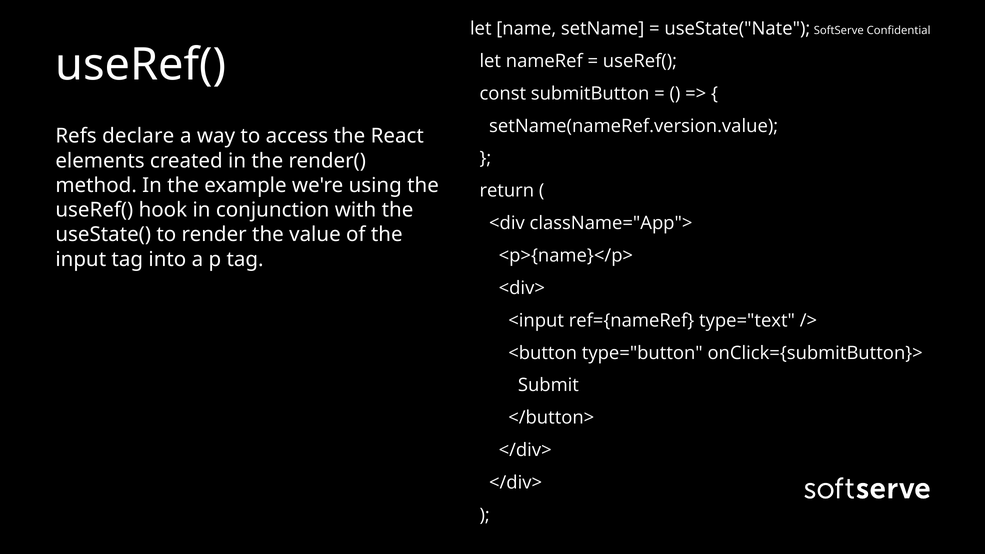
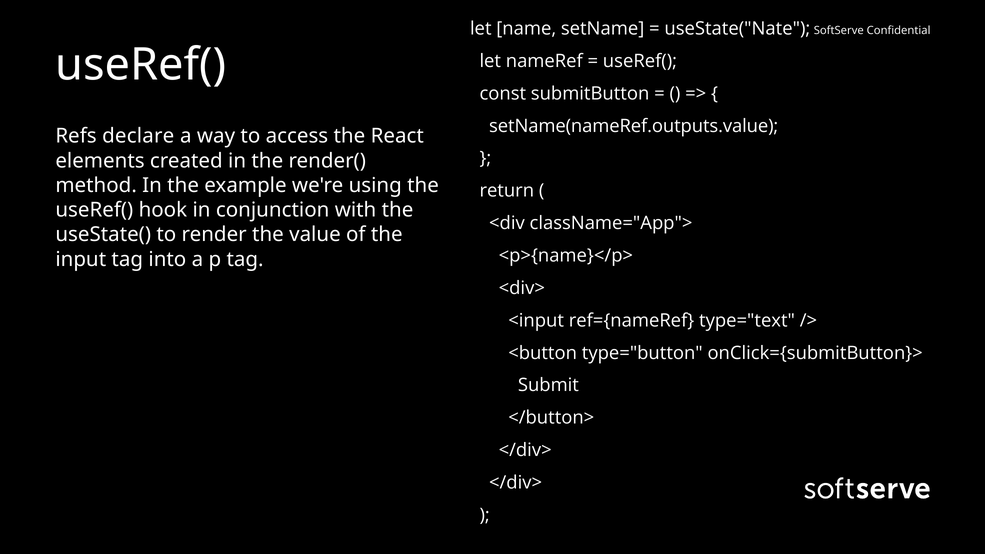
setName(nameRef.version.value: setName(nameRef.version.value -> setName(nameRef.outputs.value
